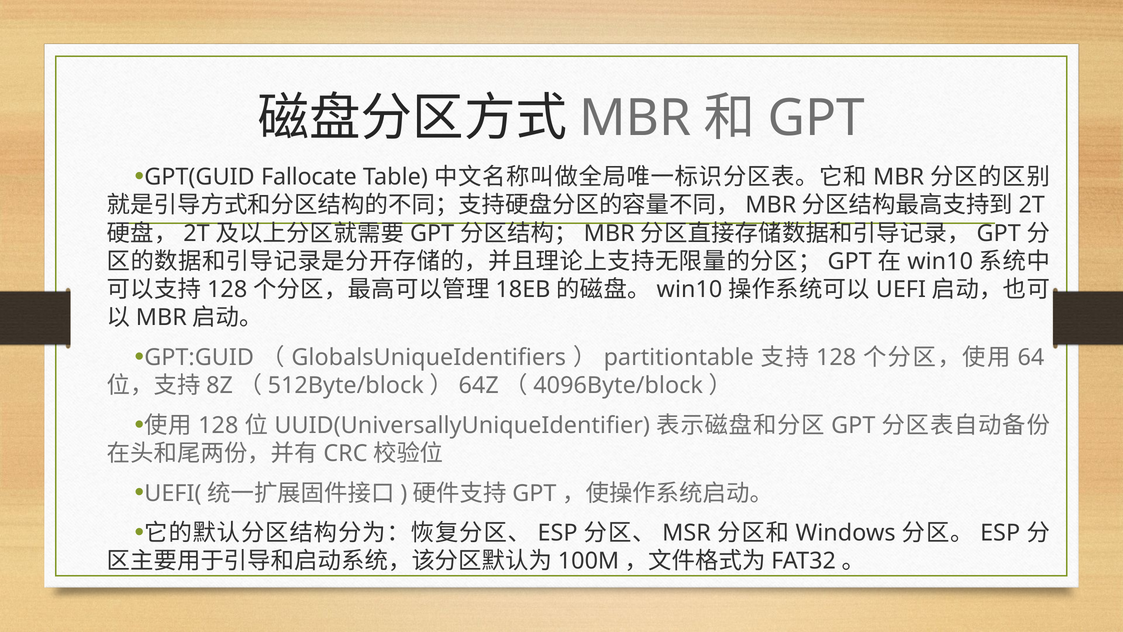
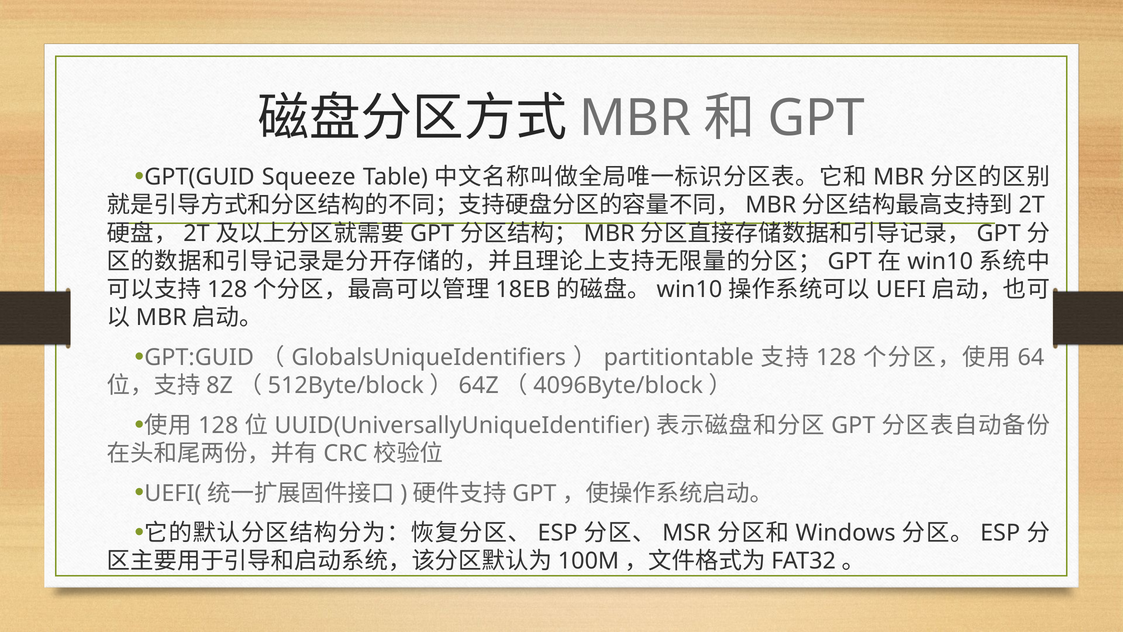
Fallocate: Fallocate -> Squeeze
